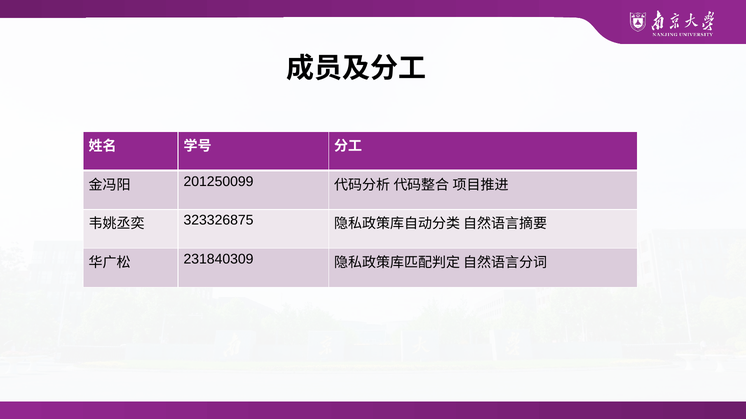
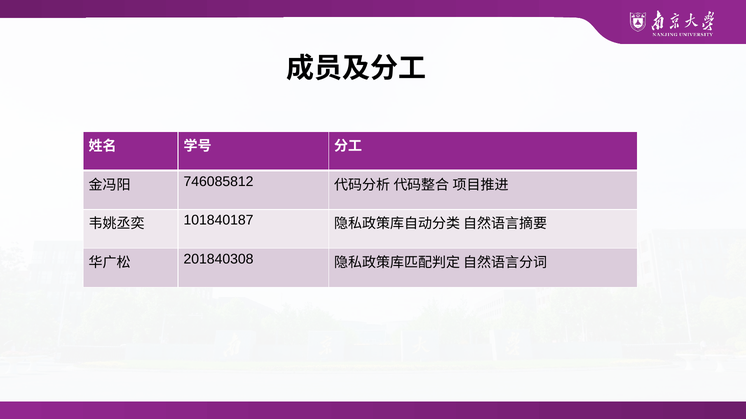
201250099: 201250099 -> 746085812
323326875: 323326875 -> 101840187
231840309: 231840309 -> 201840308
